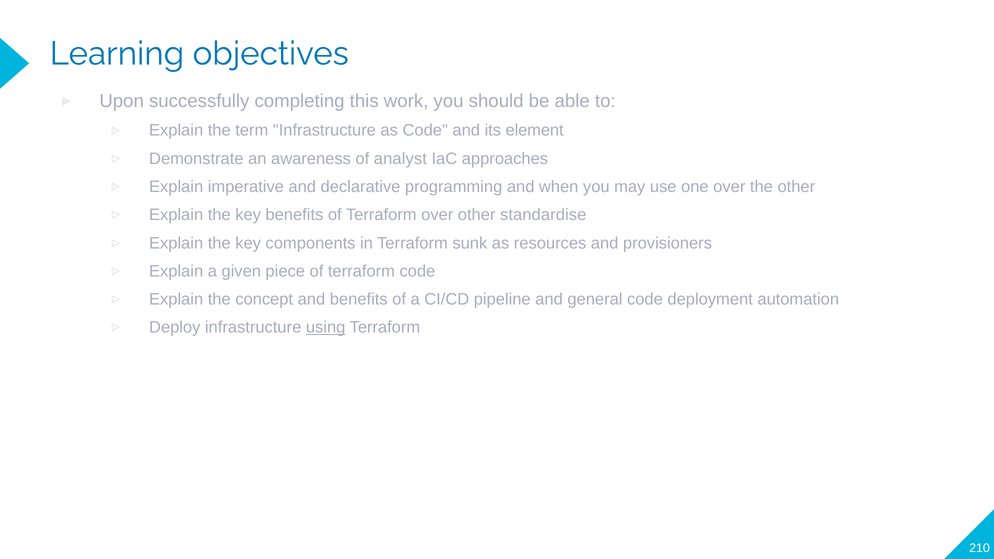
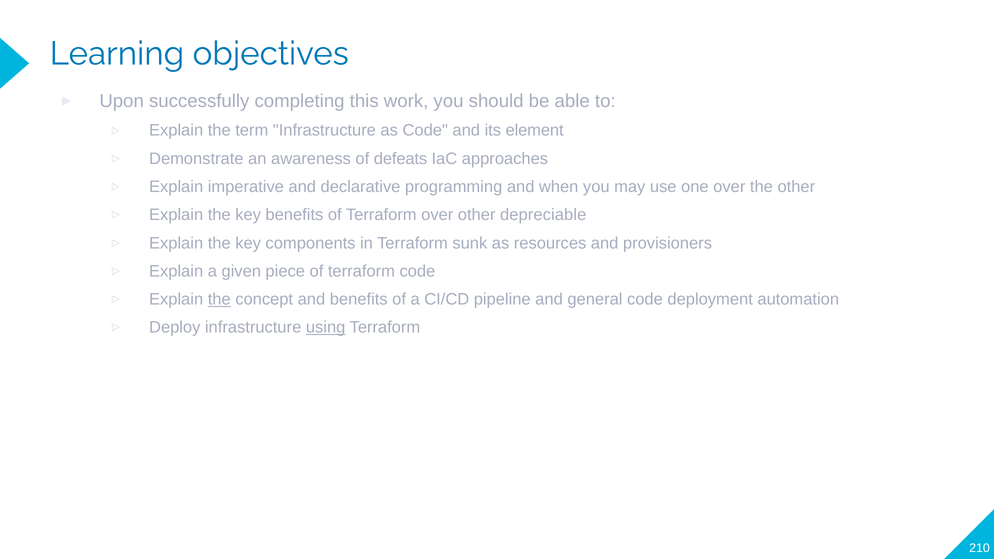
analyst: analyst -> defeats
standardise: standardise -> depreciable
the at (219, 299) underline: none -> present
